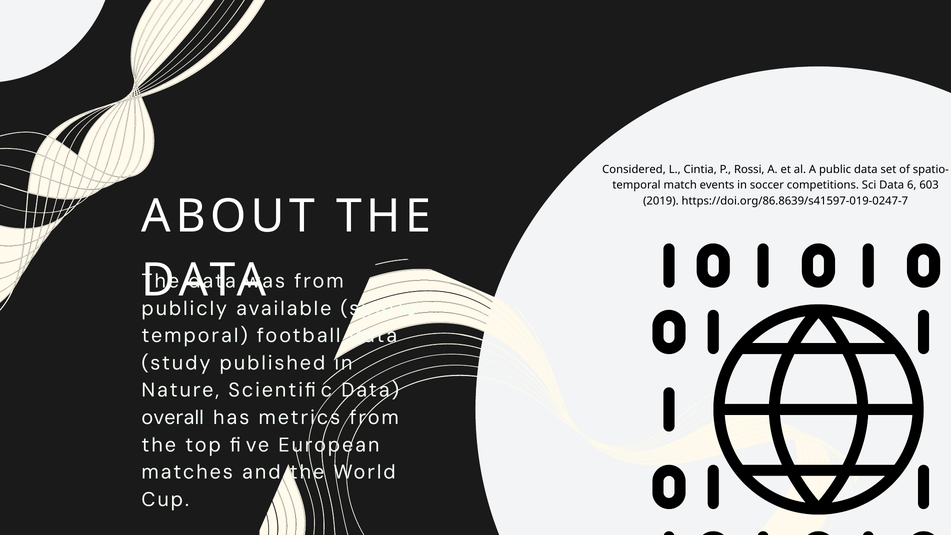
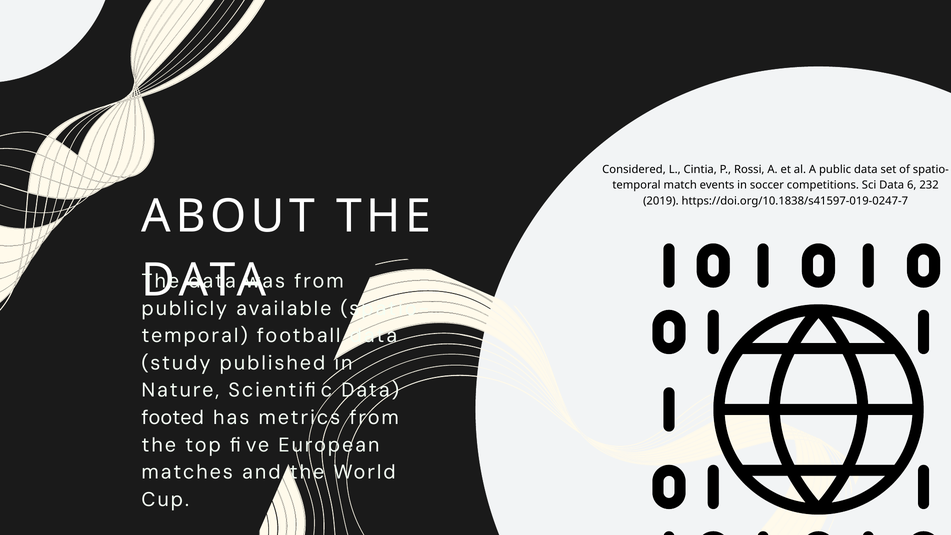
603: 603 -> 232
https://doi.org/86.8639/s41597-019-0247-7: https://doi.org/86.8639/s41597-019-0247-7 -> https://doi.org/10.1838/s41597-019-0247-7
overall: overall -> footed
